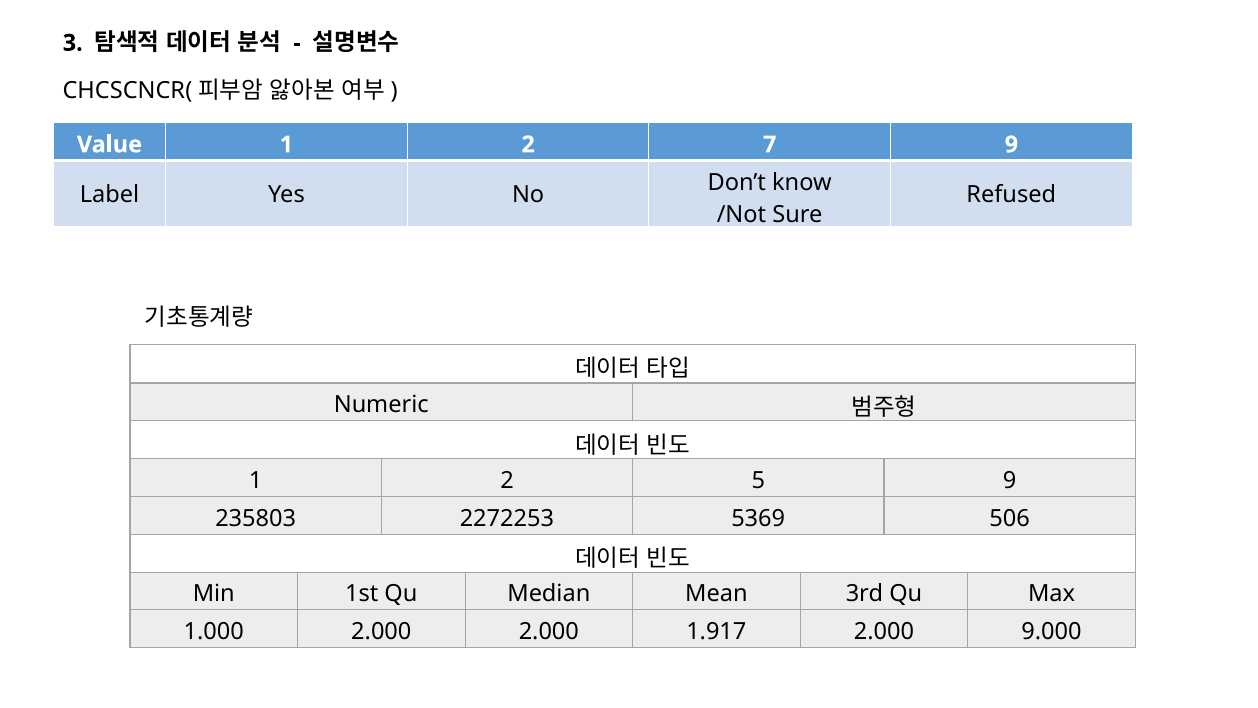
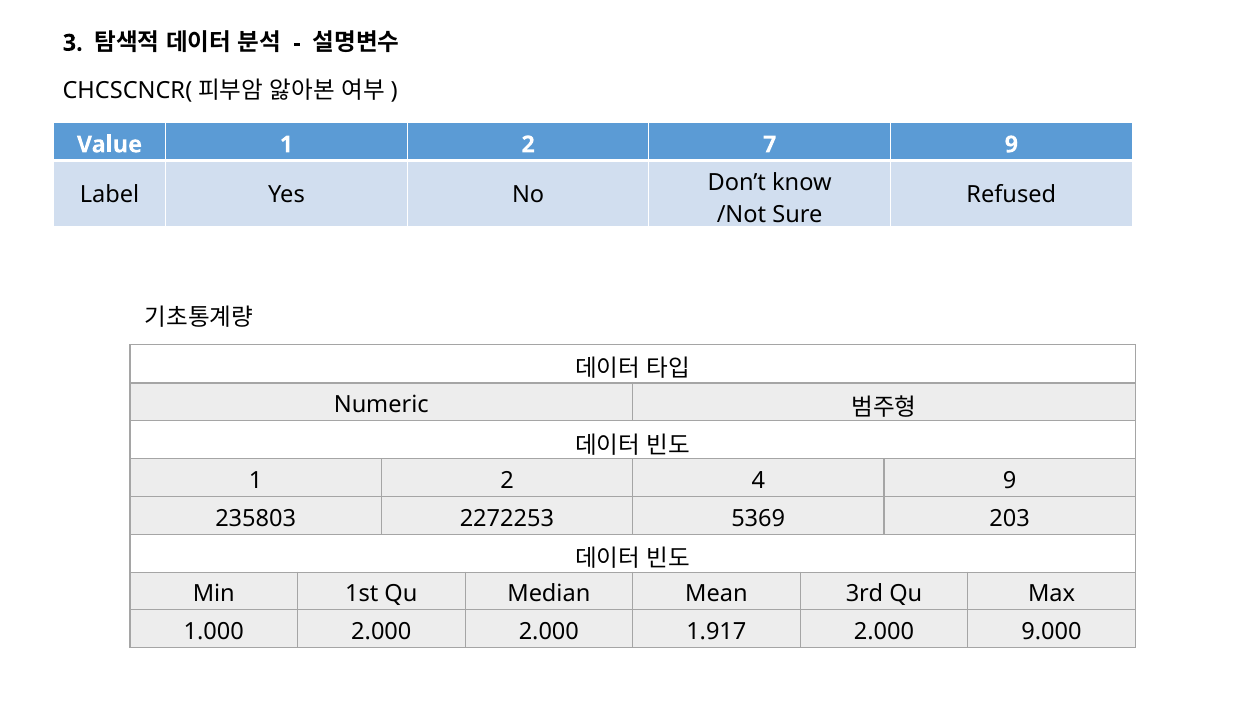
5: 5 -> 4
506: 506 -> 203
